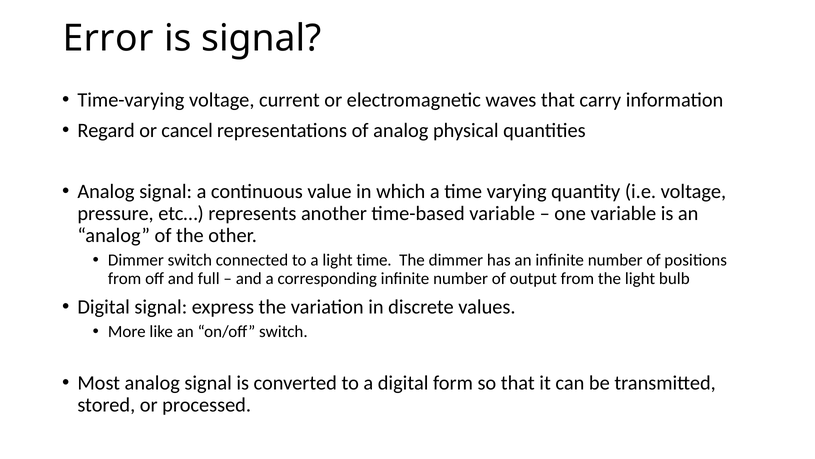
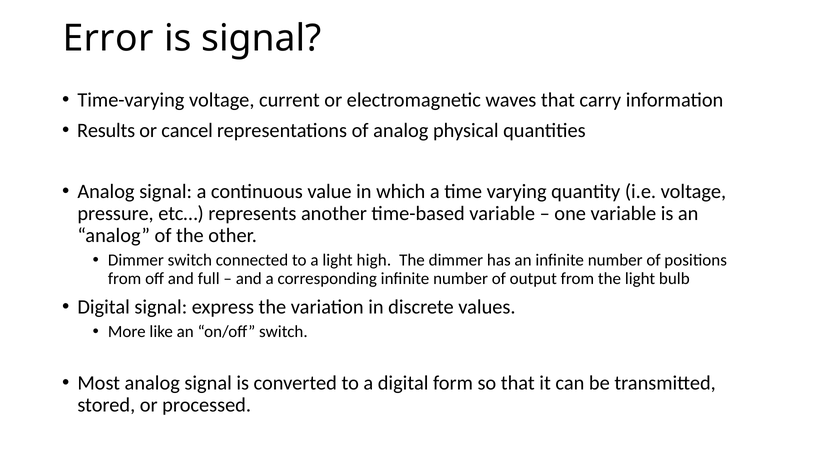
Regard: Regard -> Results
light time: time -> high
